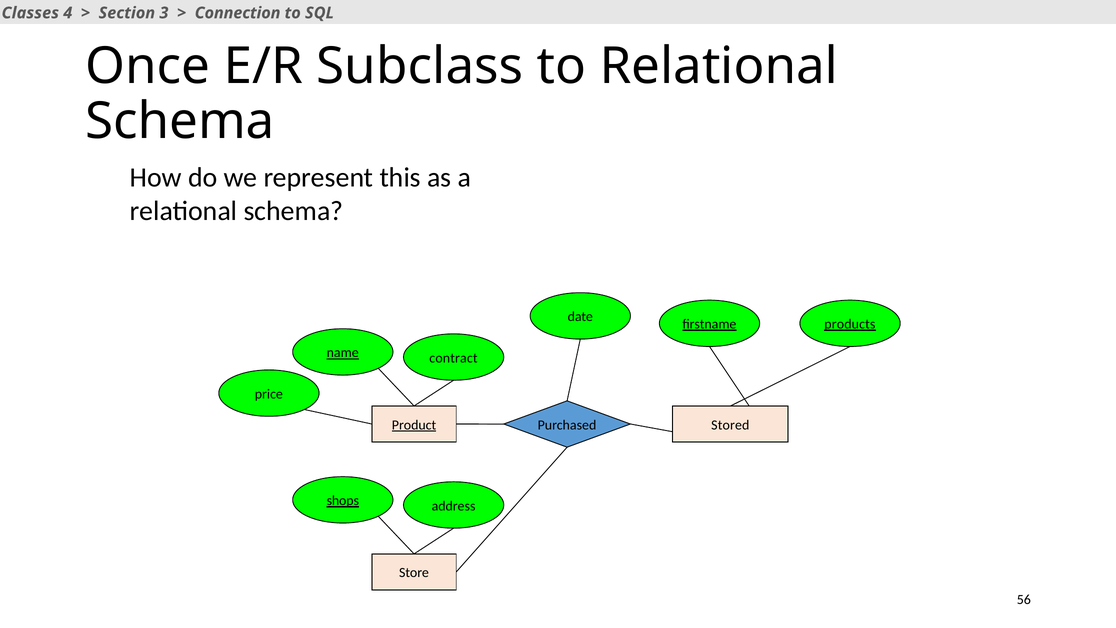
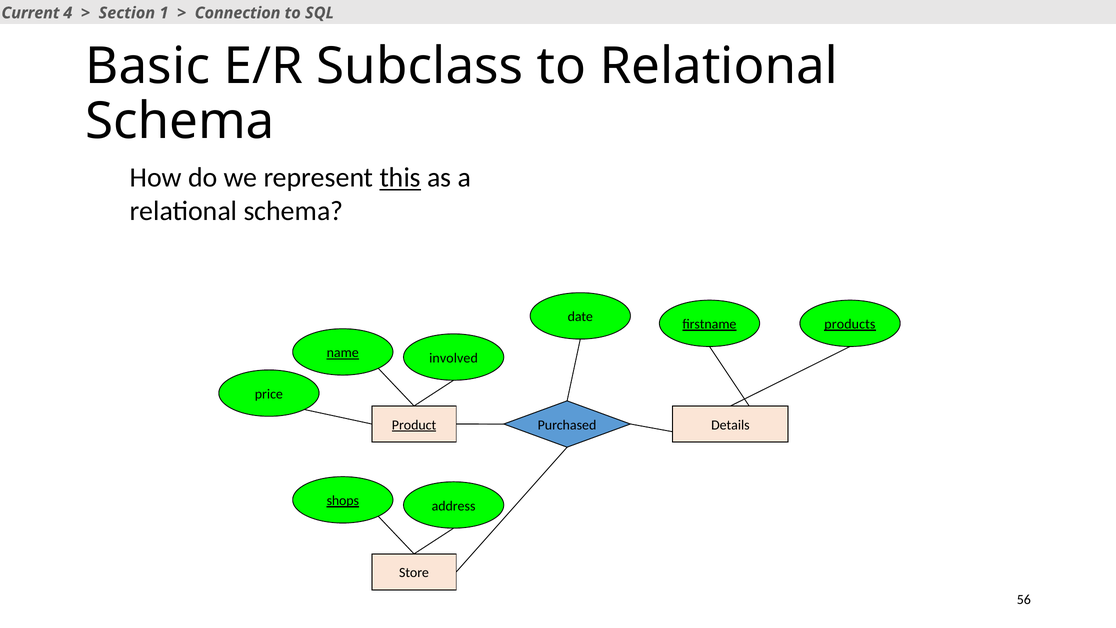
Classes: Classes -> Current
3: 3 -> 1
Once: Once -> Basic
this underline: none -> present
contract: contract -> involved
Stored: Stored -> Details
